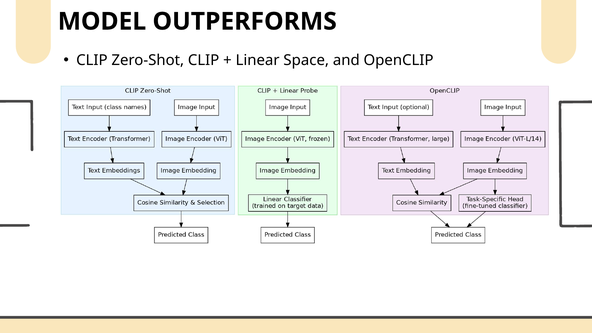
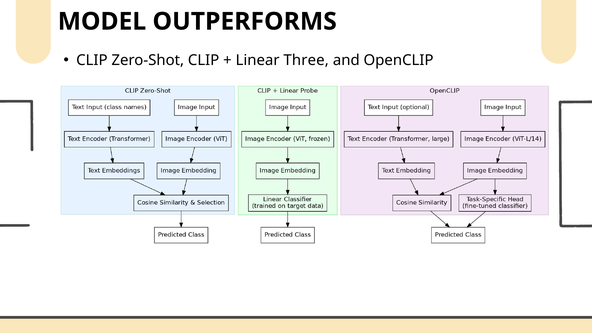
Space: Space -> Three
